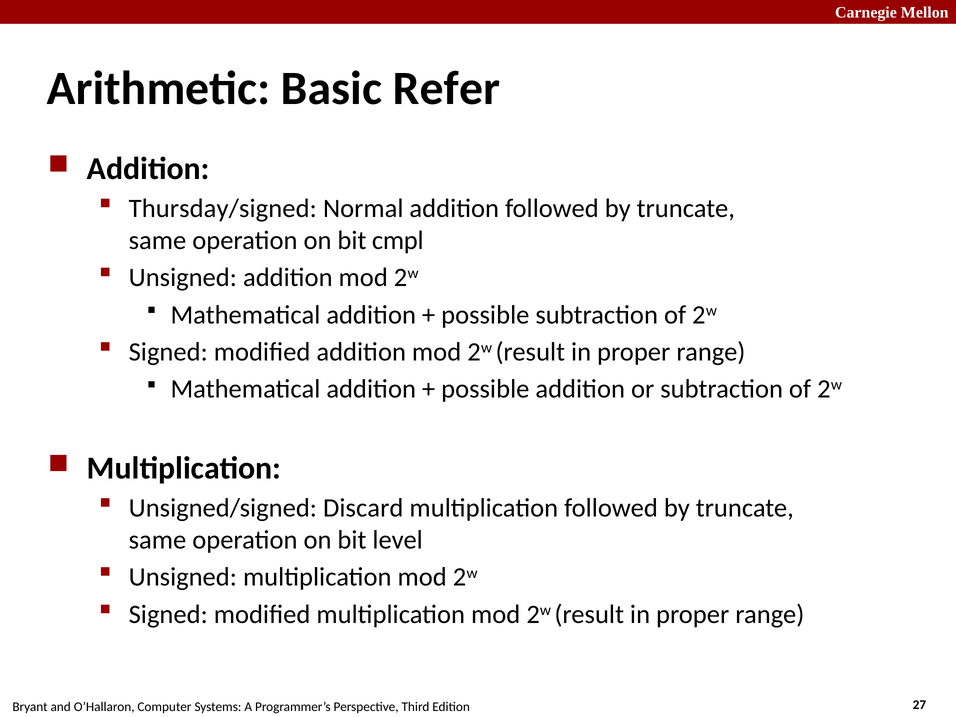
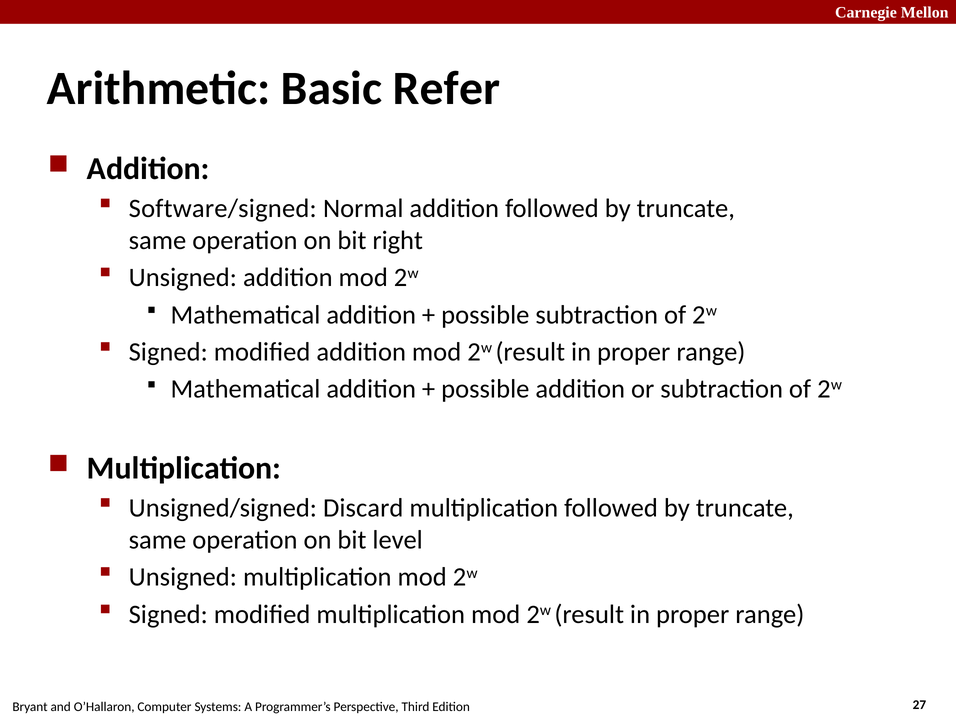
Thursday/signed: Thursday/signed -> Software/signed
cmpl: cmpl -> right
